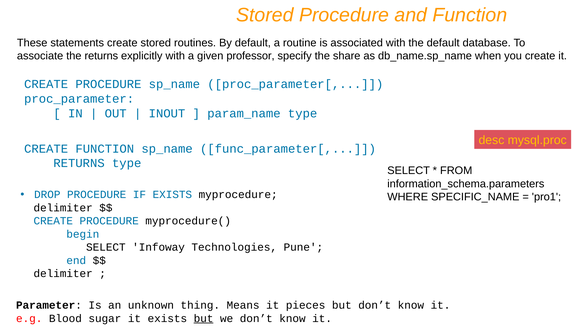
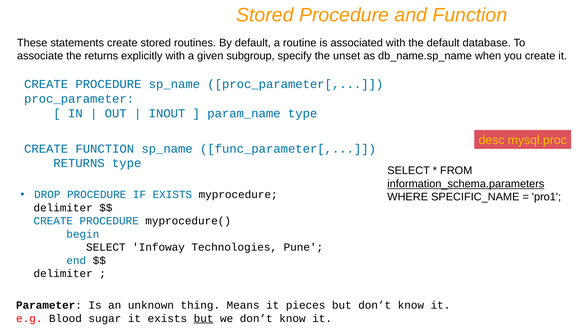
professor: professor -> subgroup
share: share -> unset
information_schema.parameters underline: none -> present
